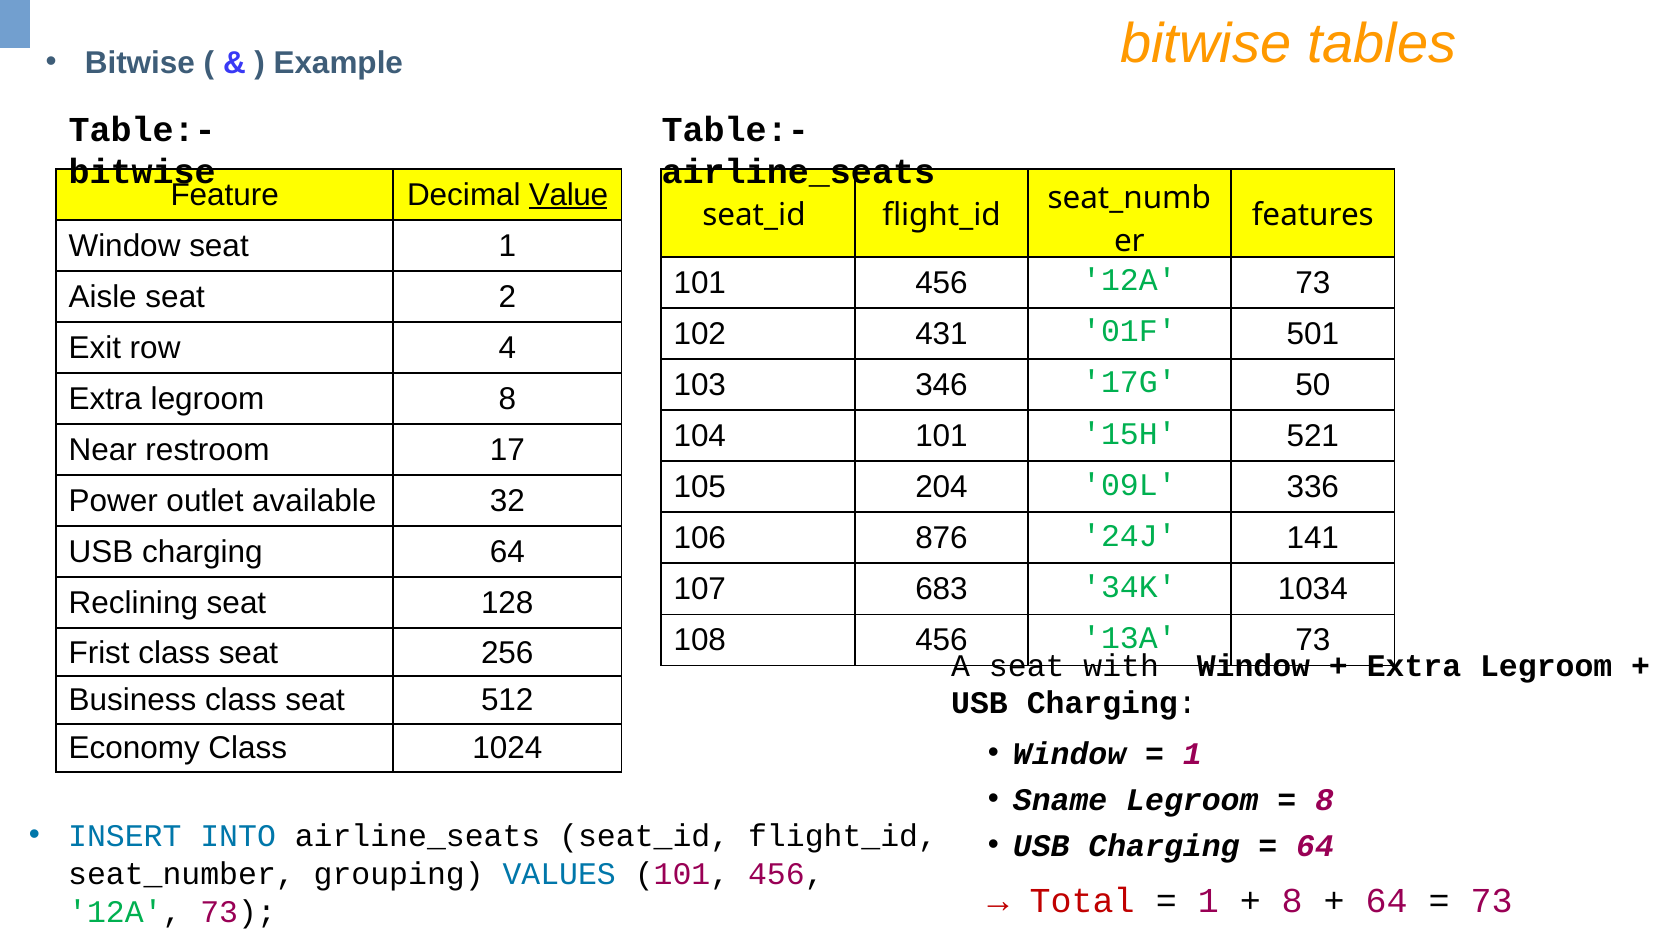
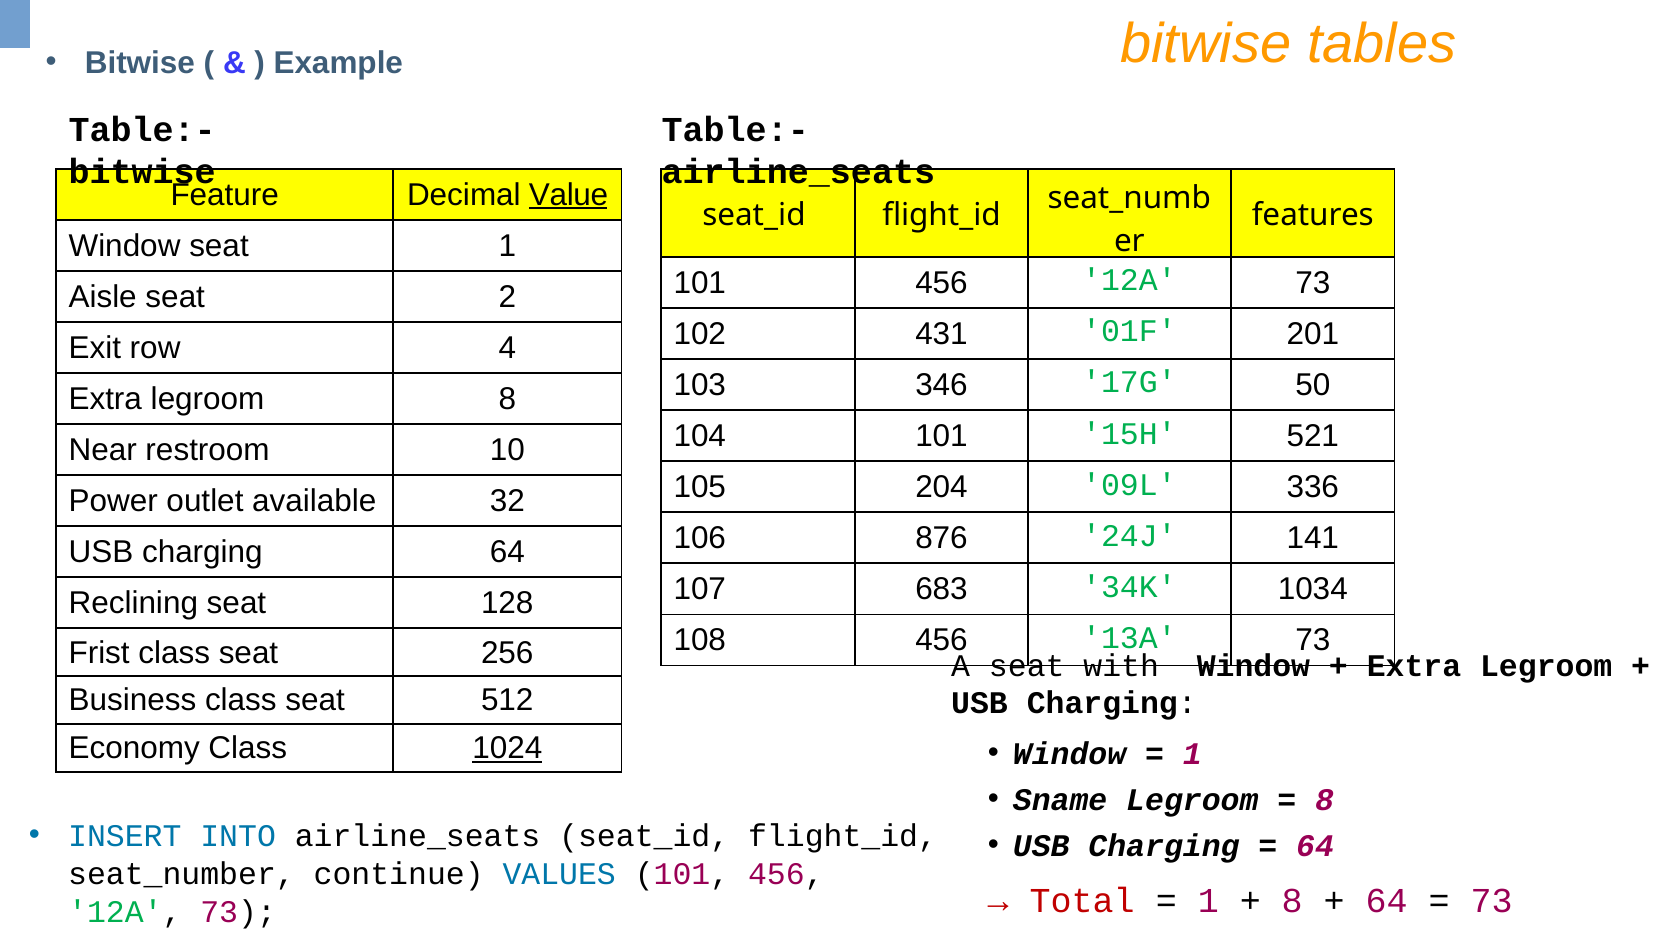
501: 501 -> 201
17: 17 -> 10
1024 underline: none -> present
grouping: grouping -> continue
